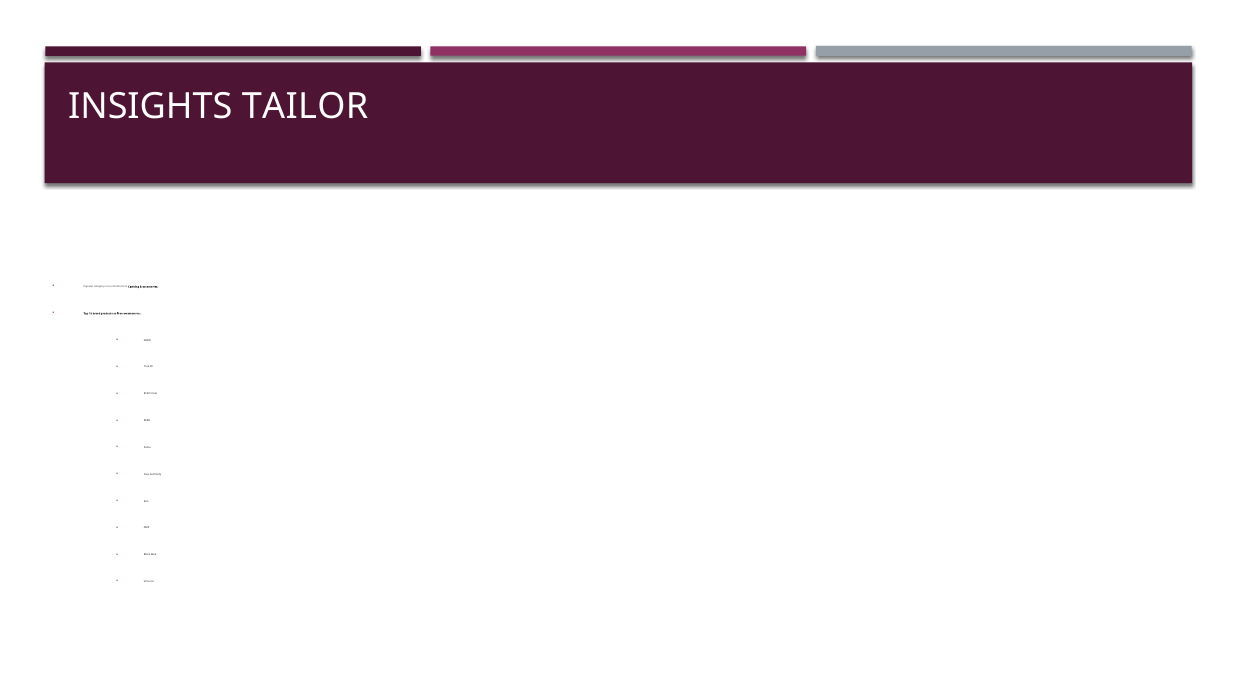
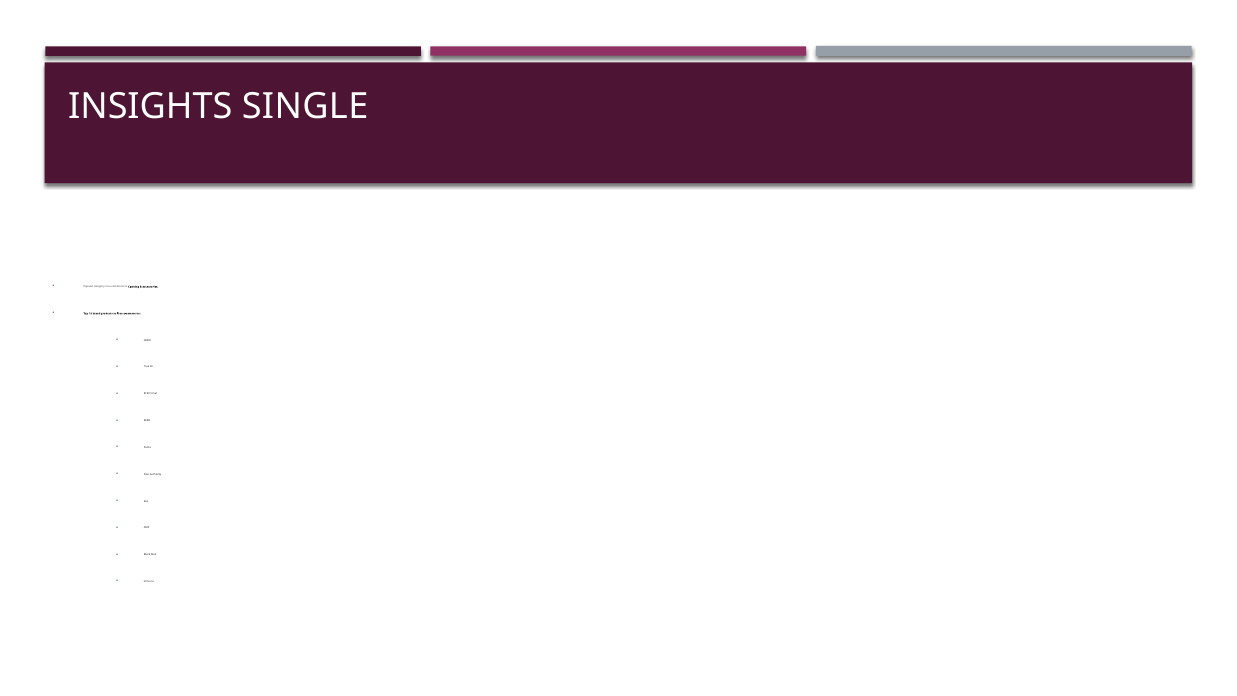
TAILOR: TAILOR -> SINGLE
